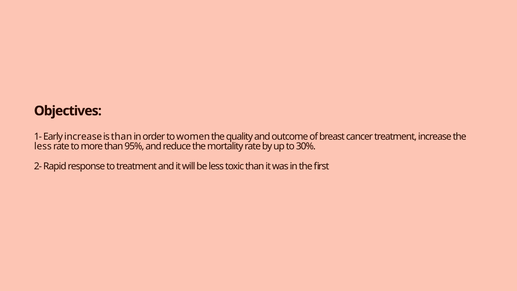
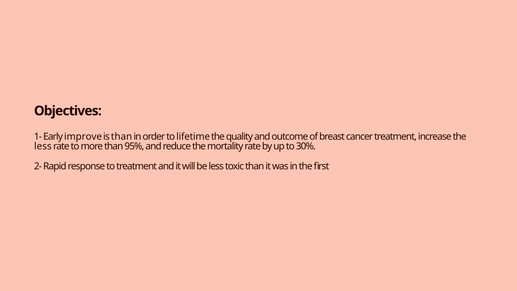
Early increase: increase -> improve
women: women -> lifetime
